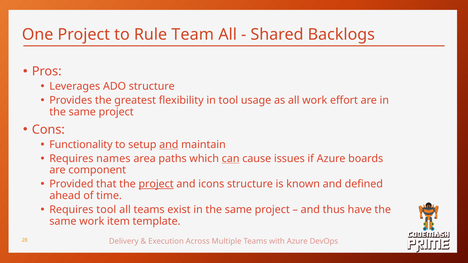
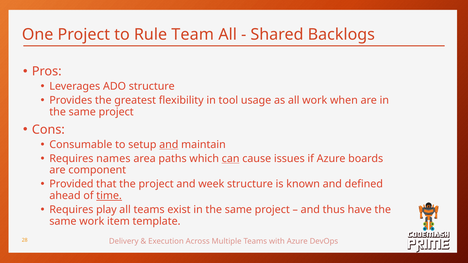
effort: effort -> when
Functionality: Functionality -> Consumable
project at (156, 184) underline: present -> none
icons: icons -> week
time underline: none -> present
Requires tool: tool -> play
